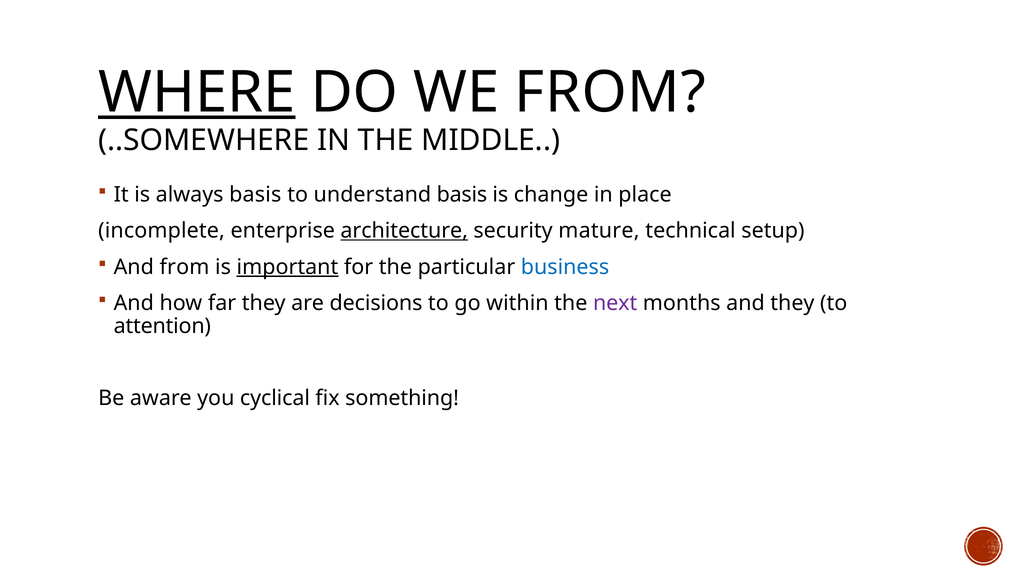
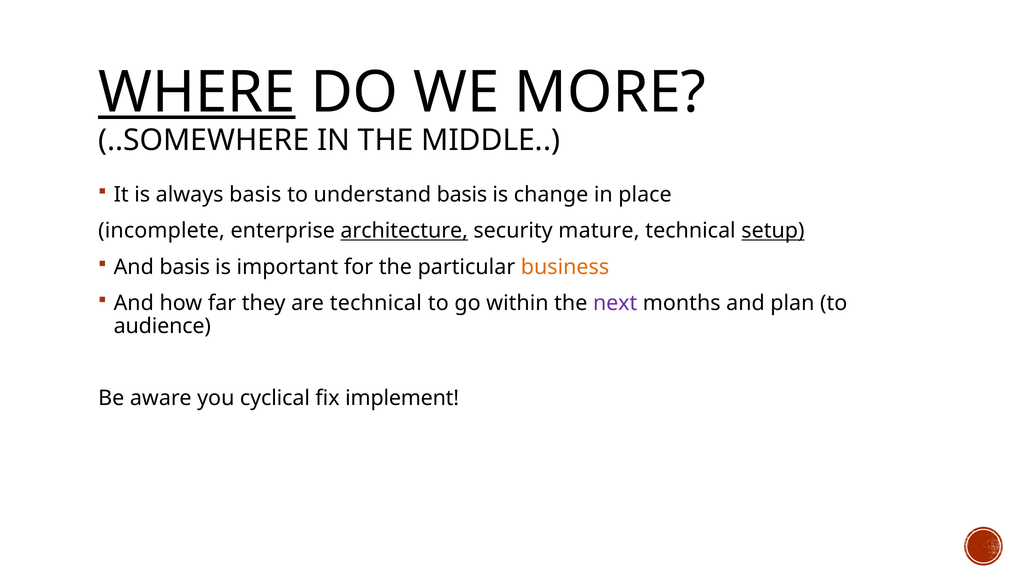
WE FROM: FROM -> MORE
setup underline: none -> present
And from: from -> basis
important underline: present -> none
business colour: blue -> orange
are decisions: decisions -> technical
and they: they -> plan
attention: attention -> audience
something: something -> implement
